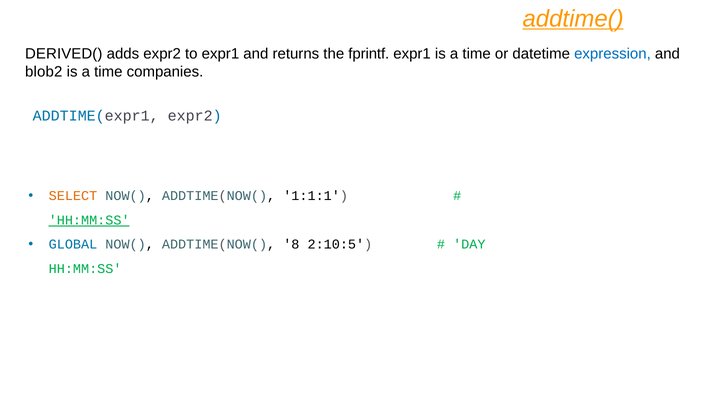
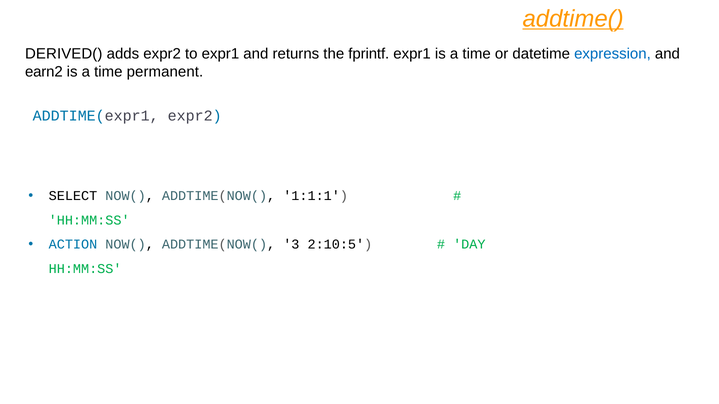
blob2: blob2 -> earn2
companies: companies -> permanent
SELECT colour: orange -> black
HH:MM:SS at (89, 221) underline: present -> none
GLOBAL: GLOBAL -> ACTION
8: 8 -> 3
